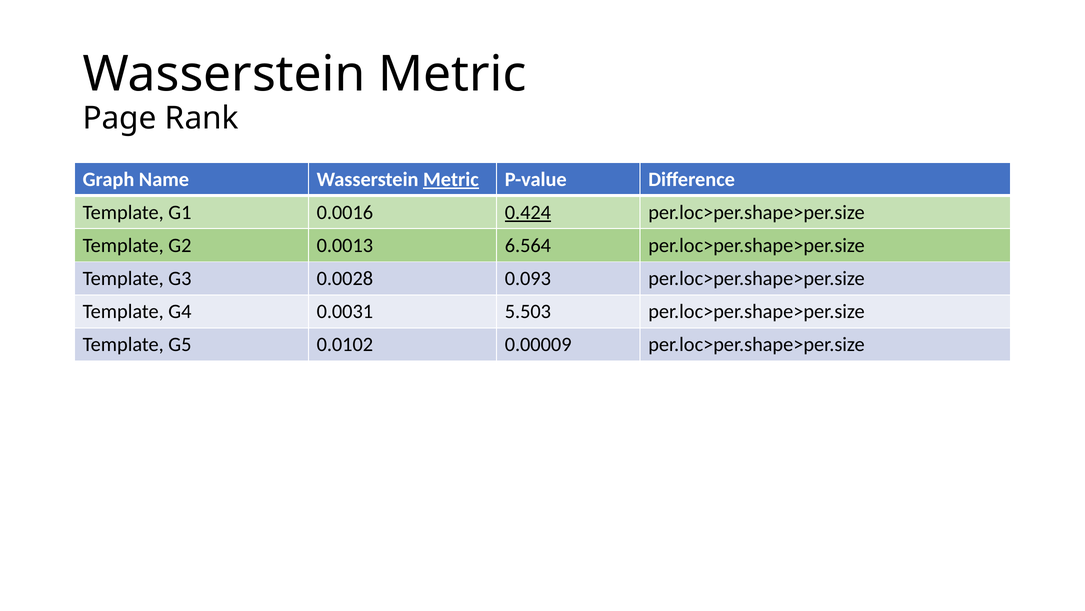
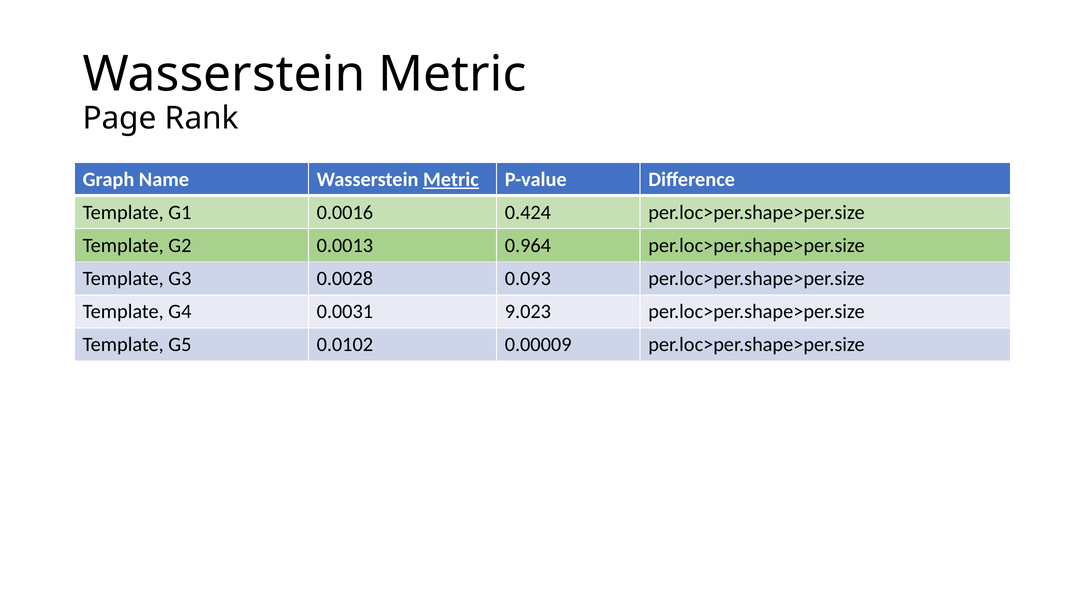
0.424 underline: present -> none
6.564: 6.564 -> 0.964
5.503: 5.503 -> 9.023
